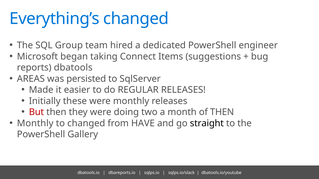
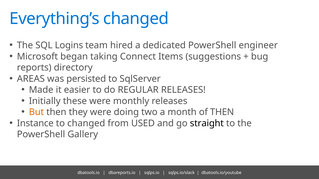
Group: Group -> Logins
dbatools: dbatools -> directory
But colour: red -> orange
Monthly at (35, 123): Monthly -> Instance
HAVE: HAVE -> USED
